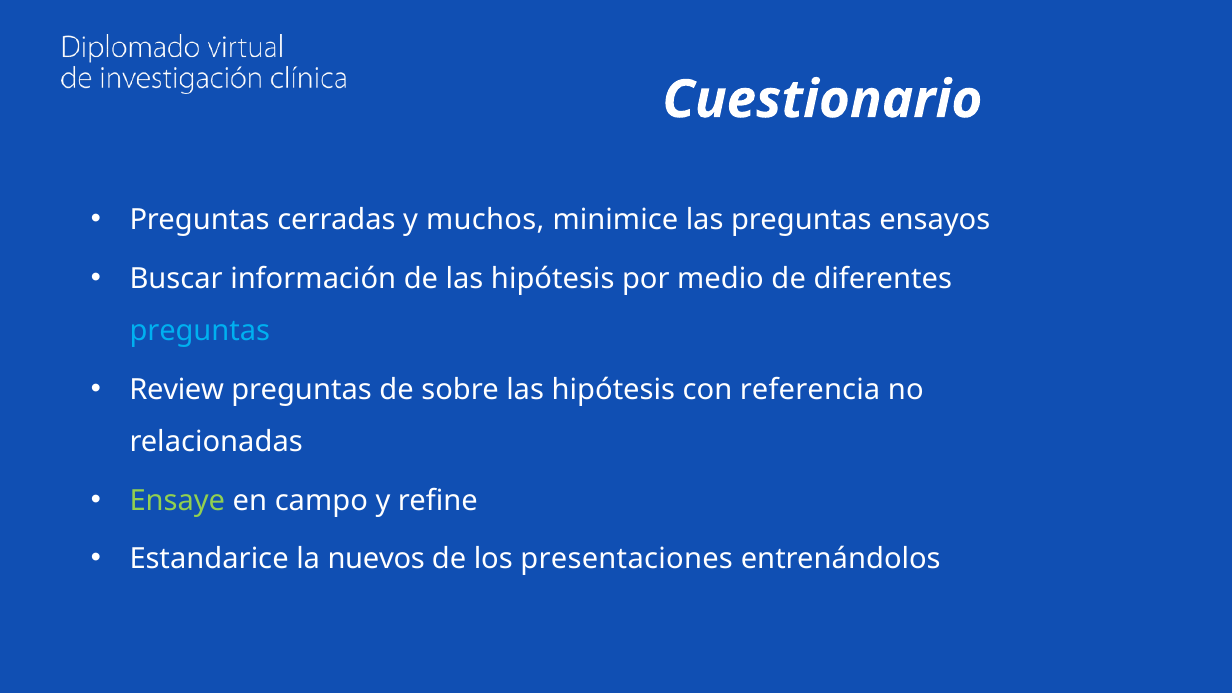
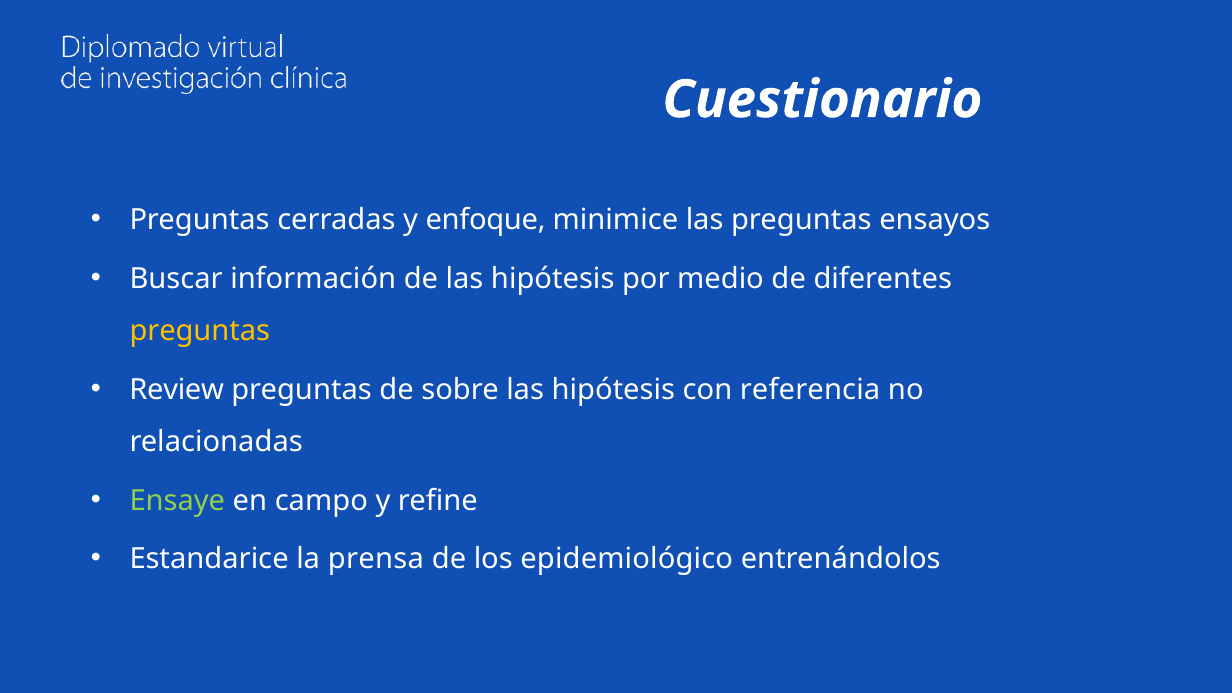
muchos: muchos -> enfoque
preguntas at (200, 331) colour: light blue -> yellow
nuevos: nuevos -> prensa
presentaciones: presentaciones -> epidemiológico
